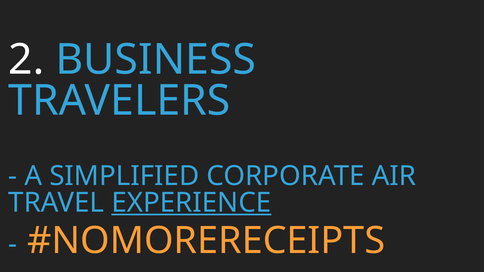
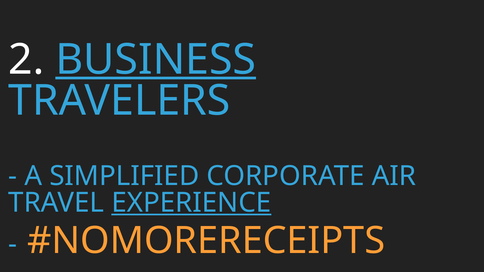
BUSINESS underline: none -> present
